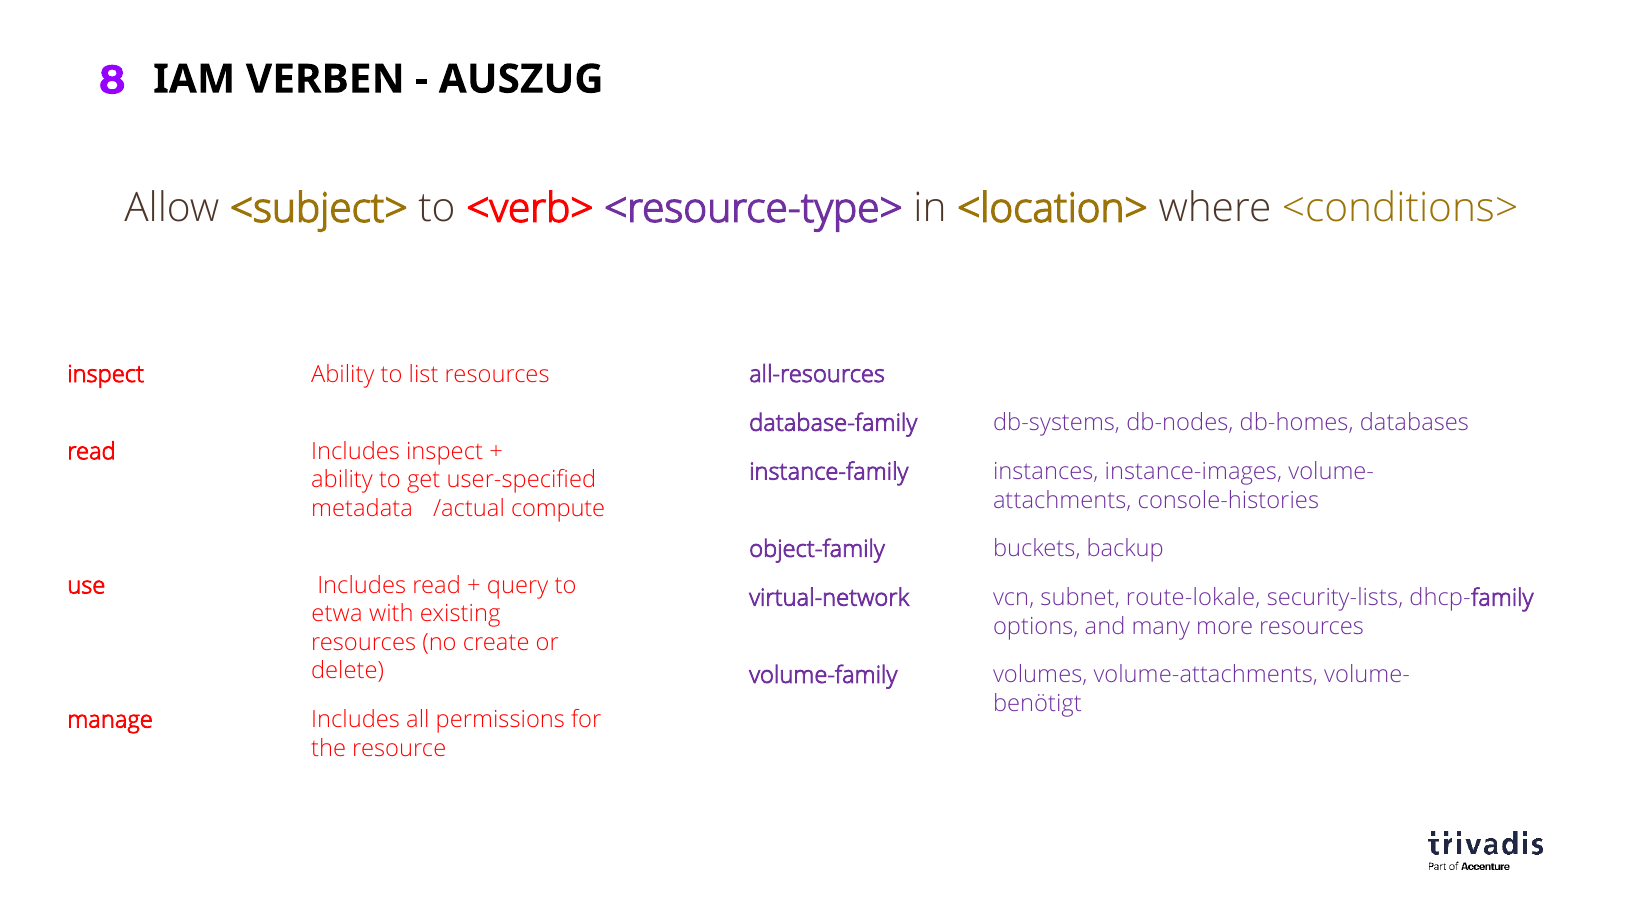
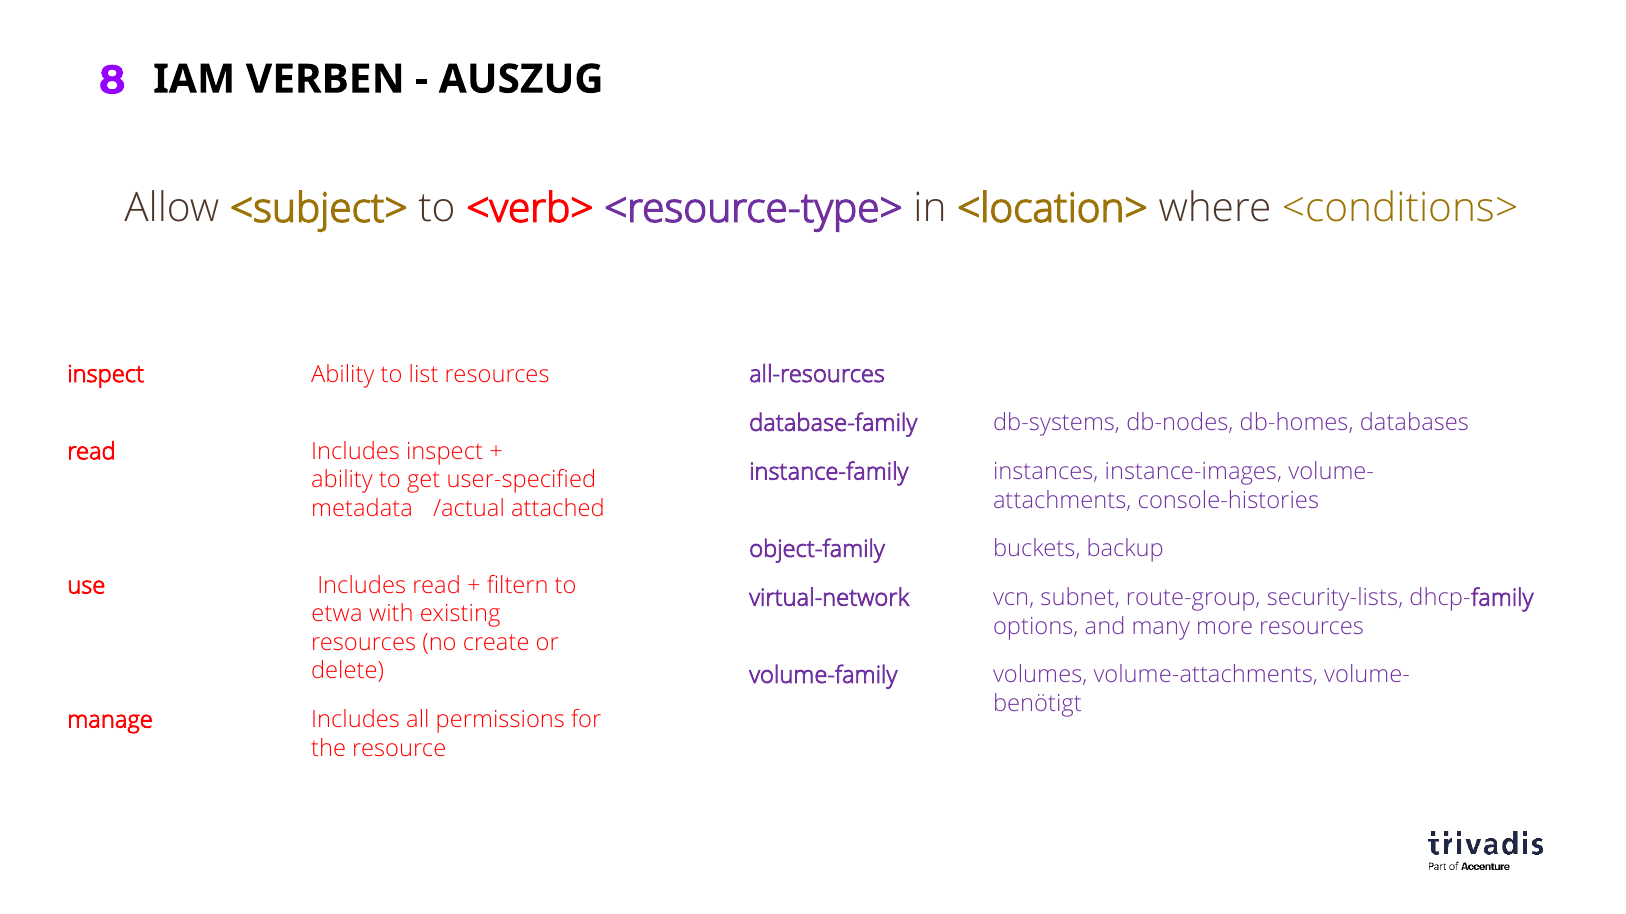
compute: compute -> attached
query: query -> filtern
route-lokale: route-lokale -> route-group
